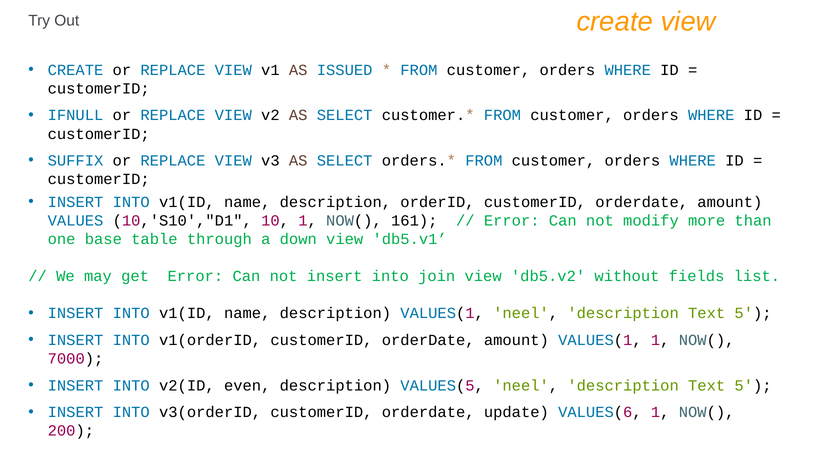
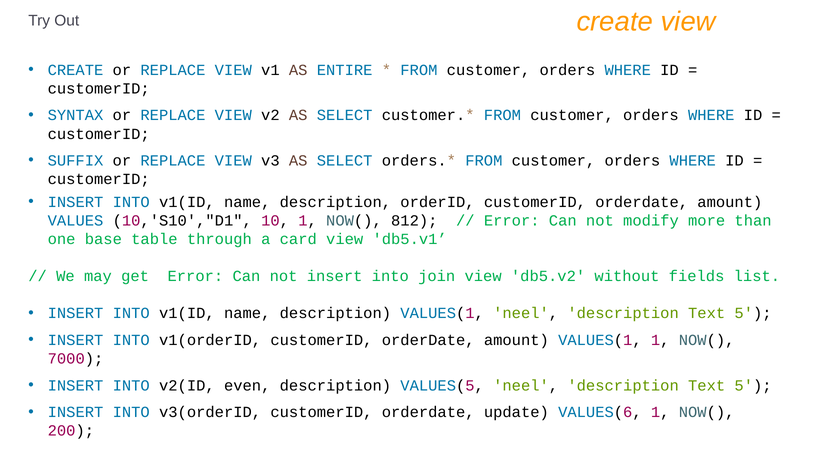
ISSUED: ISSUED -> ENTIRE
IFNULL: IFNULL -> SYNTAX
161: 161 -> 812
down: down -> card
